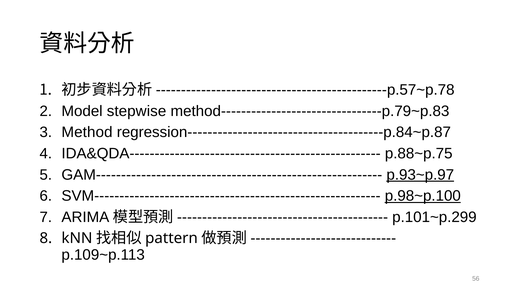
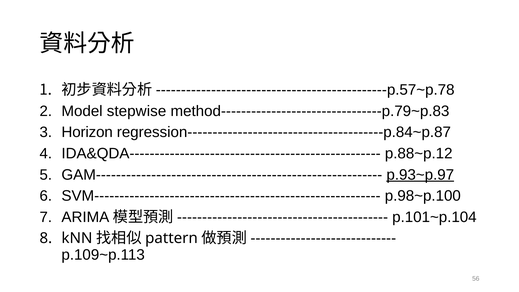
Method: Method -> Horizon
p.88~p.75: p.88~p.75 -> p.88~p.12
p.98~p.100 underline: present -> none
p.101~p.299: p.101~p.299 -> p.101~p.104
